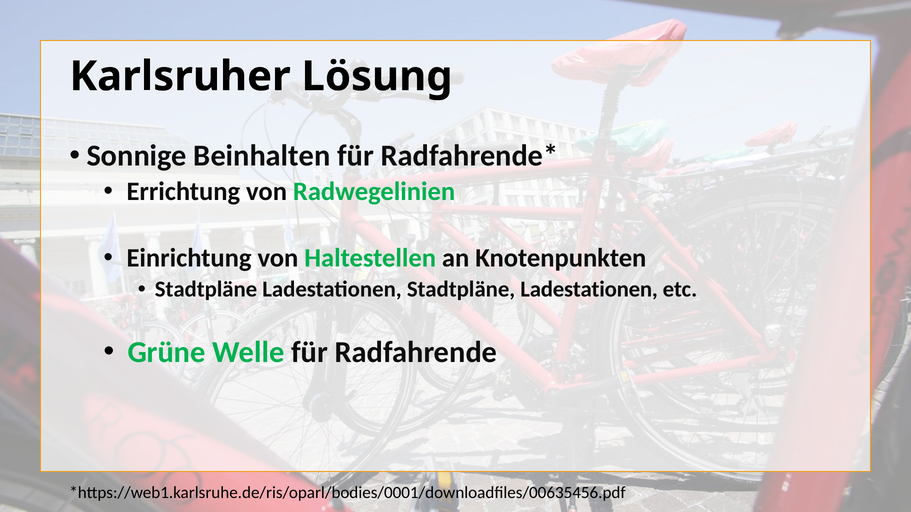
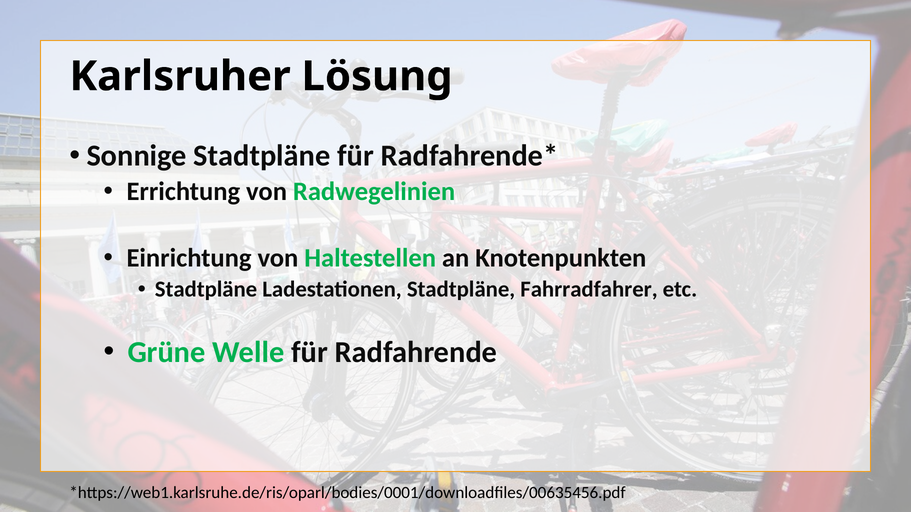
Sonnige Beinhalten: Beinhalten -> Stadtpläne
Ladestationen Stadtpläne Ladestationen: Ladestationen -> Fahrradfahrer
